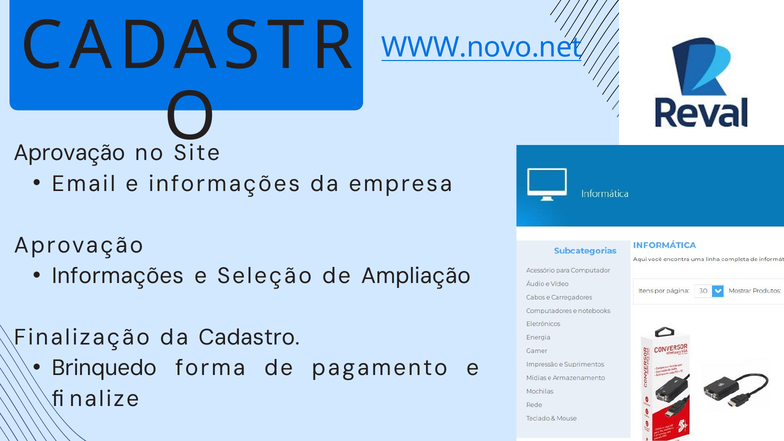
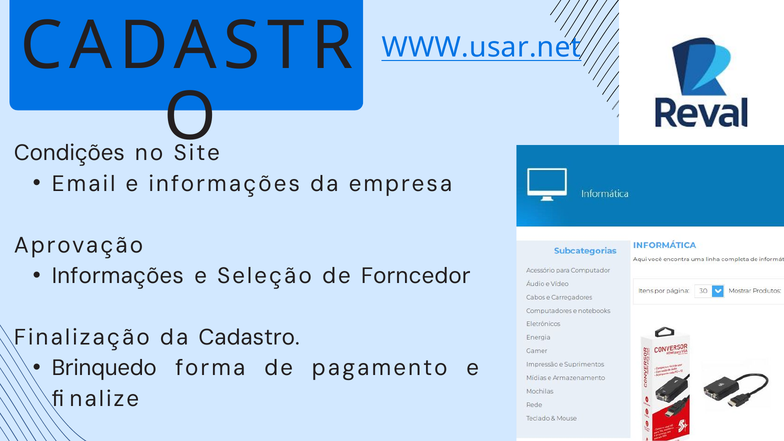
WWW.novo.net: WWW.novo.net -> WWW.usar.net
Aprovação at (69, 153): Aprovação -> Condições
Ampliação: Ampliação -> Forncedor
